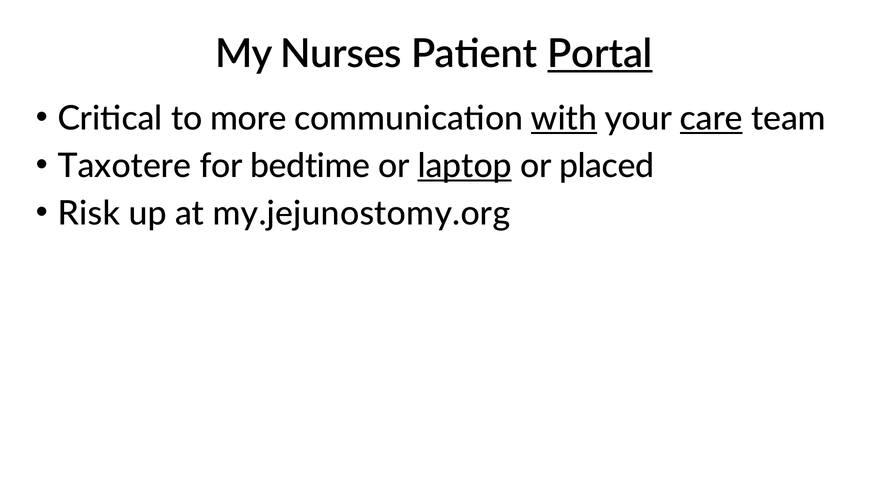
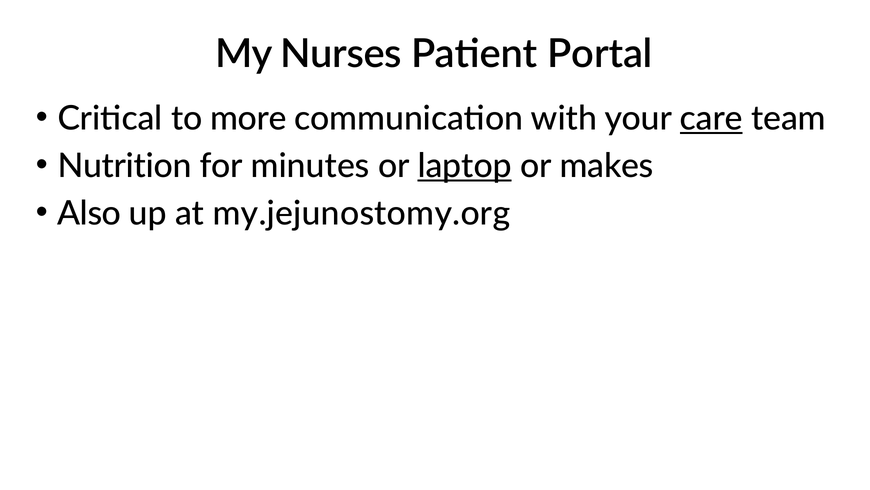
Portal underline: present -> none
with underline: present -> none
Taxotere: Taxotere -> Nutrition
bedtime: bedtime -> minutes
placed: placed -> makes
Risk: Risk -> Also
